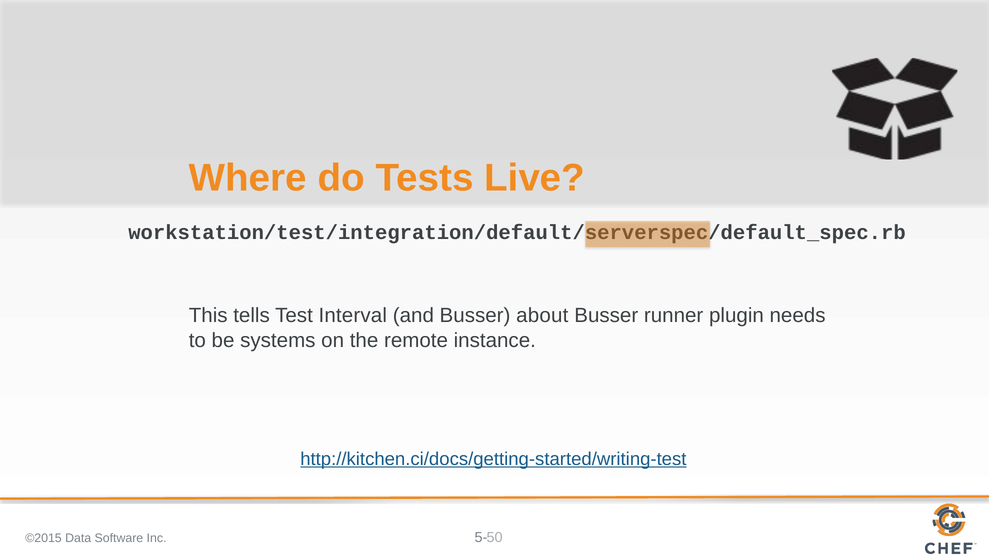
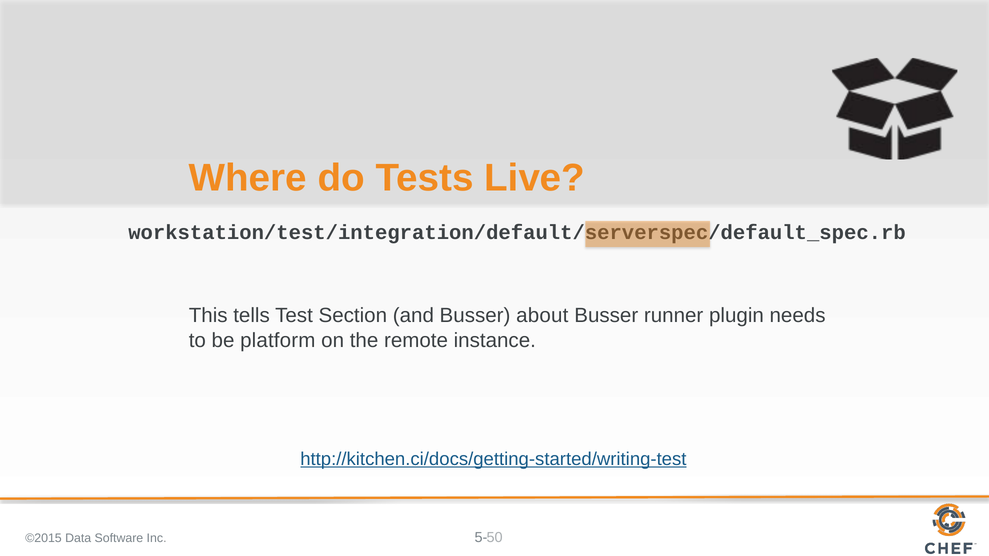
Interval: Interval -> Section
systems: systems -> platform
